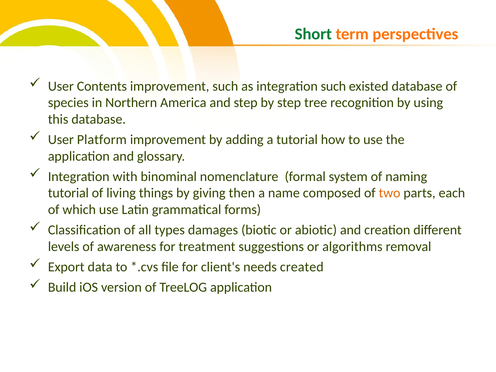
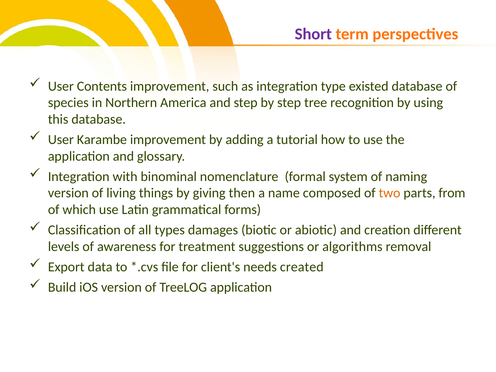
Short colour: green -> purple
integration such: such -> type
Platform: Platform -> Karambe
tutorial at (68, 193): tutorial -> version
each: each -> from
